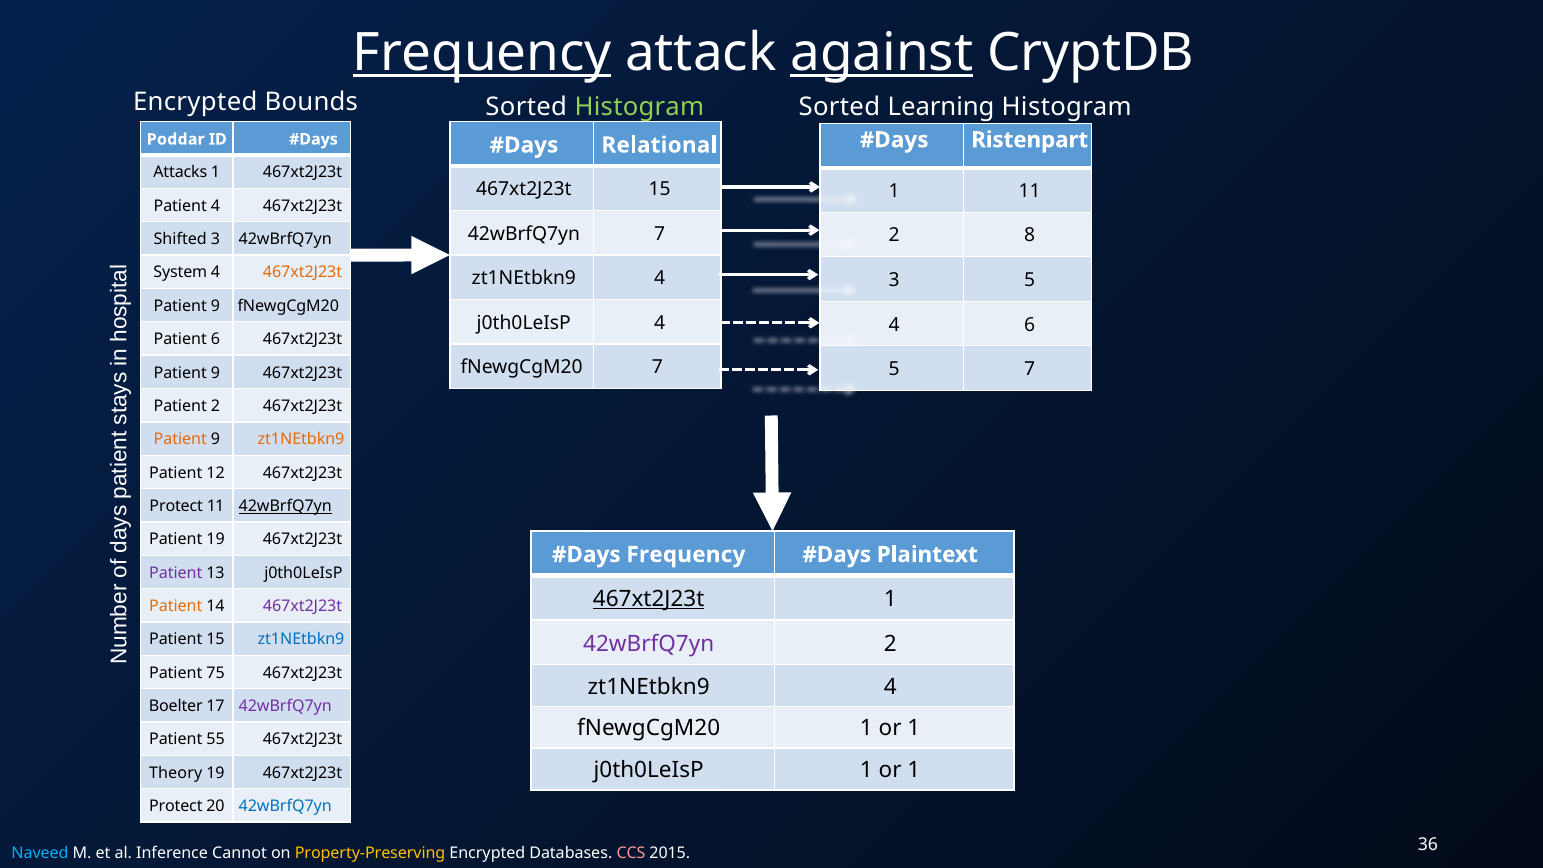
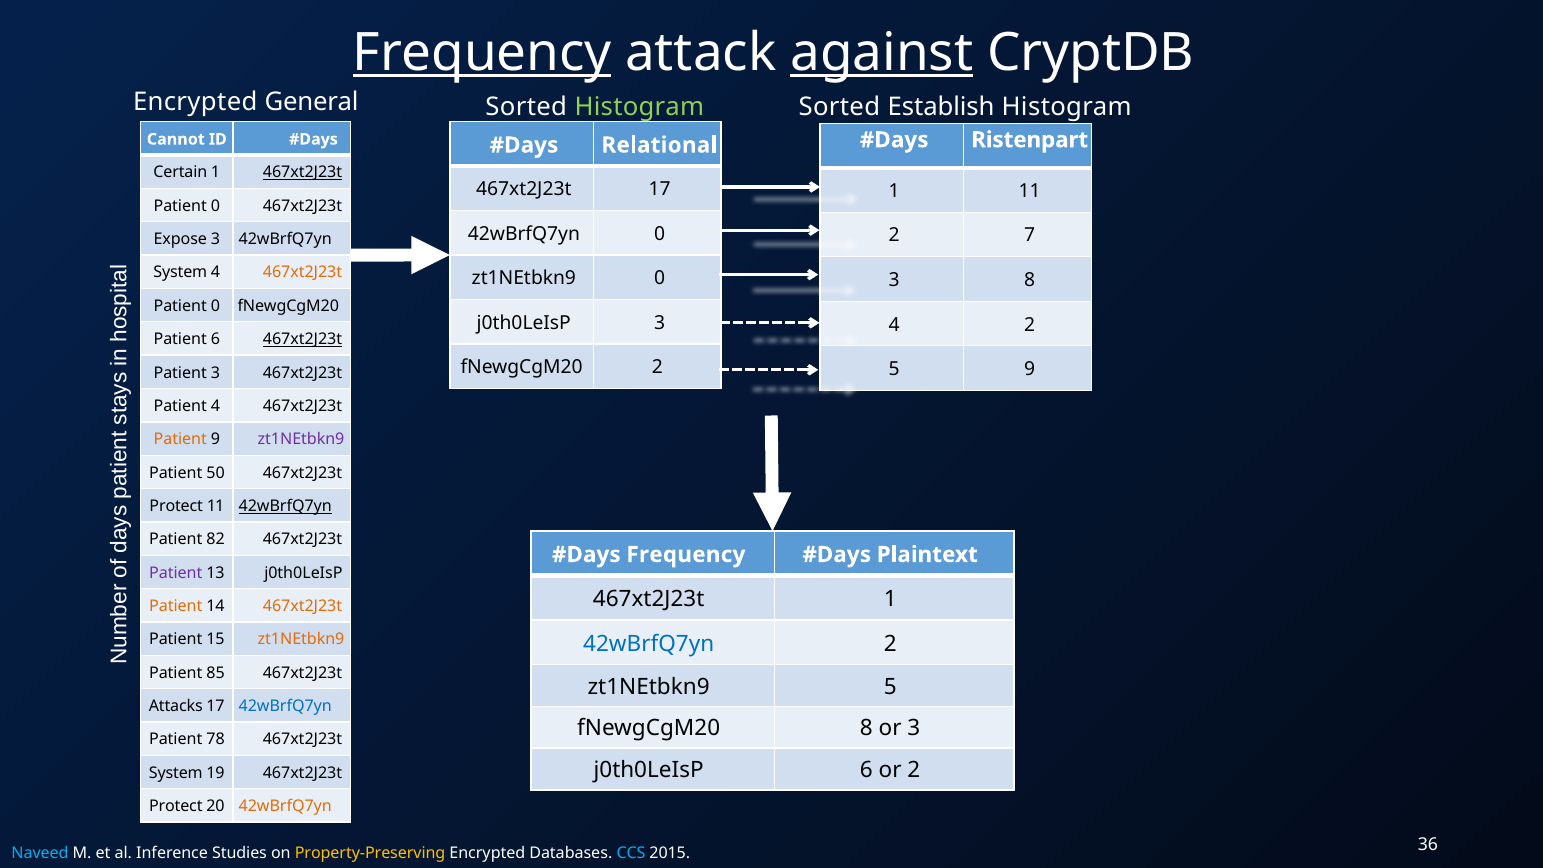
Bounds: Bounds -> General
Learning: Learning -> Establish
Poddar: Poddar -> Cannot
Attacks: Attacks -> Certain
467xt2J23t at (303, 173) underline: none -> present
467xt2J23t 15: 15 -> 17
4 at (215, 206): 4 -> 0
42wBrfQ7yn 7: 7 -> 0
8: 8 -> 7
Shifted: Shifted -> Expose
4 at (660, 278): 4 -> 0
3 5: 5 -> 8
9 at (215, 306): 9 -> 0
j0th0LeIsP 4: 4 -> 3
4 6: 6 -> 2
467xt2J23t at (303, 339) underline: none -> present
fNewgCgM20 7: 7 -> 2
5 7: 7 -> 9
9 at (215, 373): 9 -> 3
Patient 2: 2 -> 4
zt1NEtbkn9 at (301, 439) colour: orange -> purple
12: 12 -> 50
Patient 19: 19 -> 82
467xt2J23t at (649, 599) underline: present -> none
467xt2J23t at (303, 606) colour: purple -> orange
zt1NEtbkn9 at (301, 640) colour: blue -> orange
42wBrfQ7yn at (649, 644) colour: purple -> blue
75: 75 -> 85
4 at (890, 687): 4 -> 5
Boelter: Boelter -> Attacks
42wBrfQ7yn at (285, 706) colour: purple -> blue
fNewgCgM20 1: 1 -> 8
1 at (914, 729): 1 -> 3
55: 55 -> 78
j0th0LeIsP 1: 1 -> 6
1 at (914, 770): 1 -> 2
Theory at (176, 773): Theory -> System
42wBrfQ7yn at (285, 806) colour: blue -> orange
Cannot: Cannot -> Studies
CCS colour: pink -> light blue
